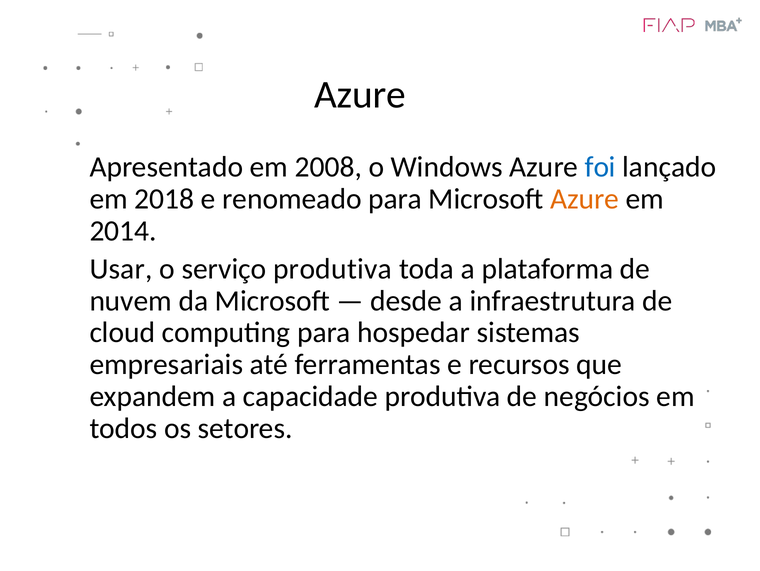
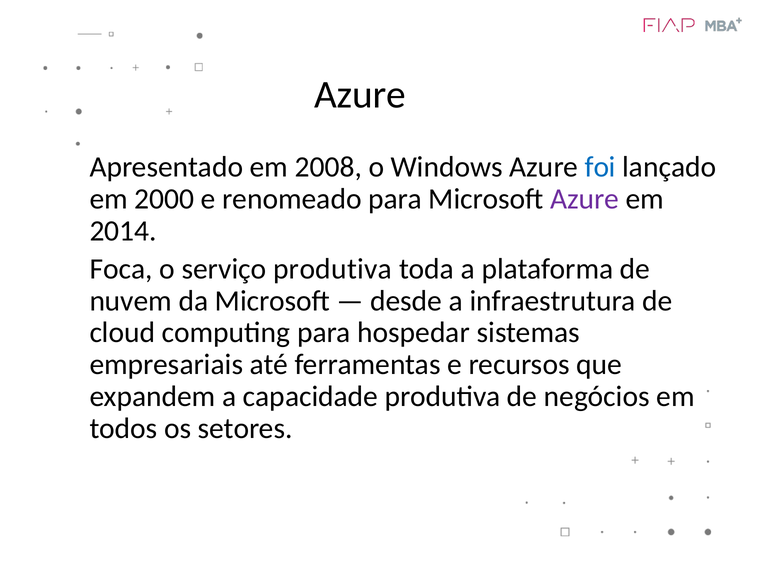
2018: 2018 -> 2000
Azure at (585, 199) colour: orange -> purple
Usar: Usar -> Foca
